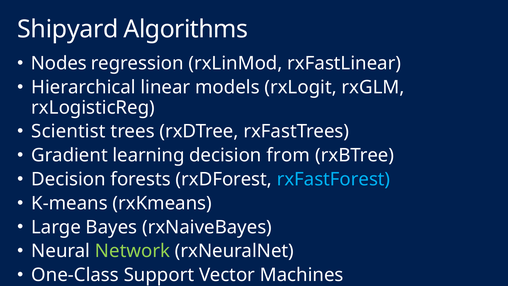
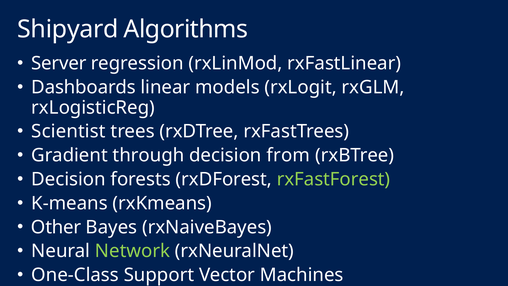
Nodes: Nodes -> Server
Hierarchical: Hierarchical -> Dashboards
learning: learning -> through
rxFastForest colour: light blue -> light green
Large: Large -> Other
